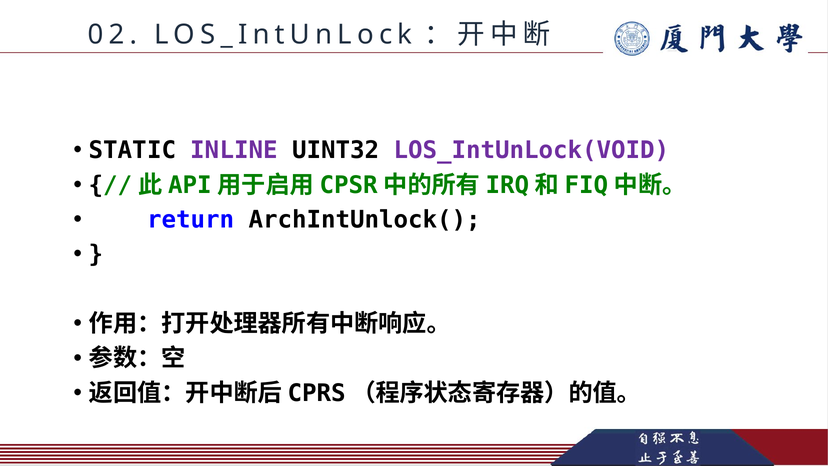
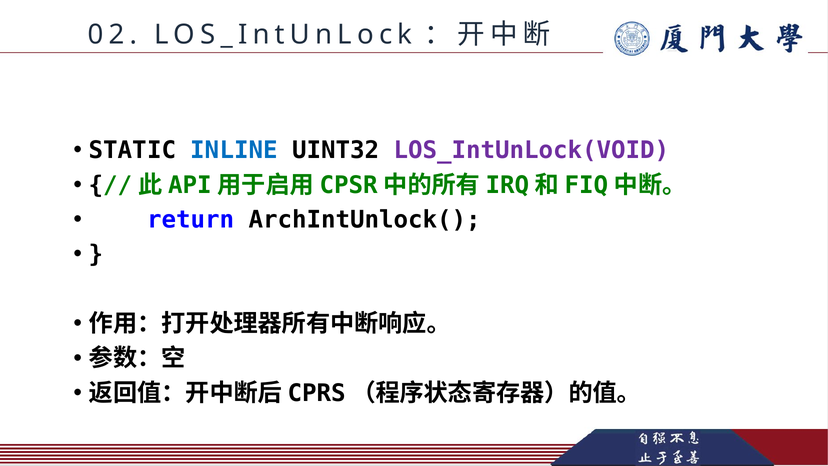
INLINE colour: purple -> blue
